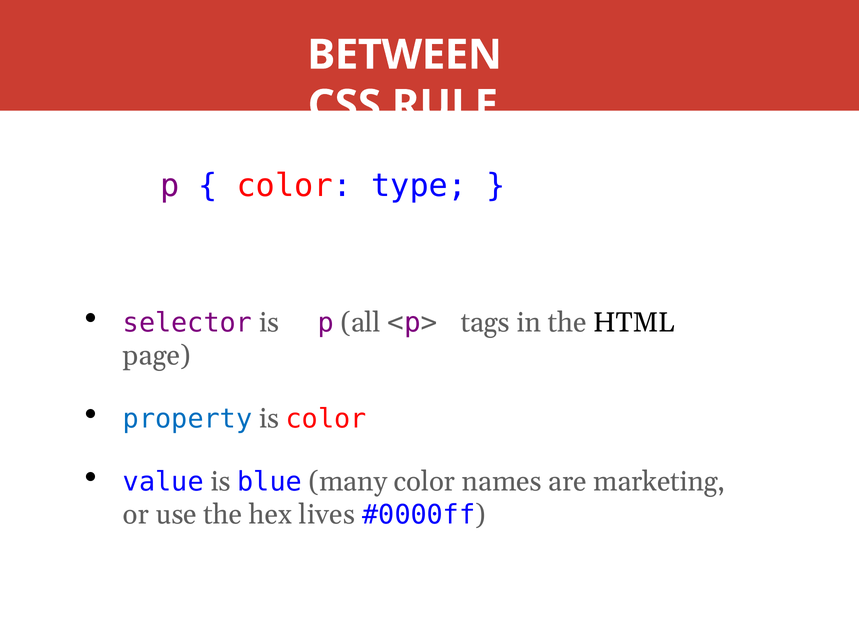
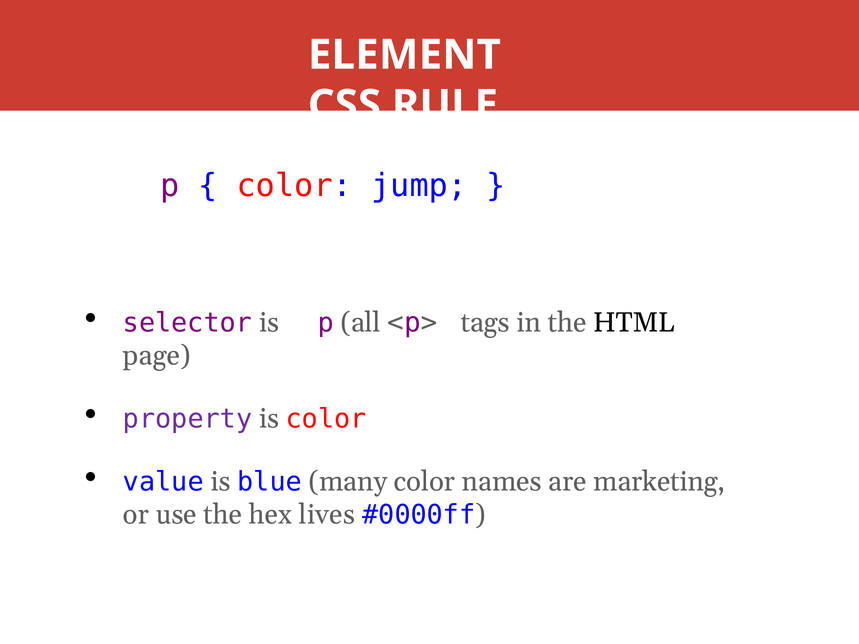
BETWEEN: BETWEEN -> ELEMENT
type: type -> jump
property colour: blue -> purple
